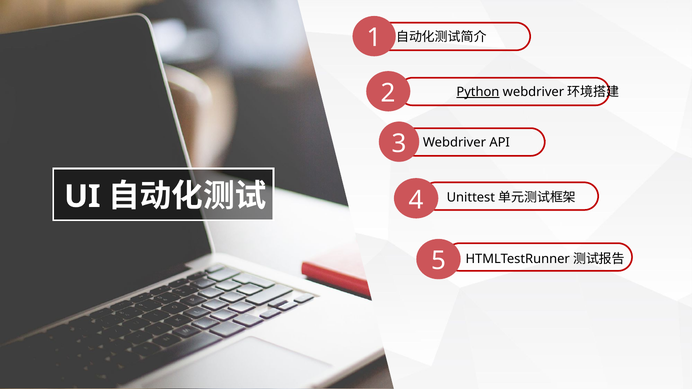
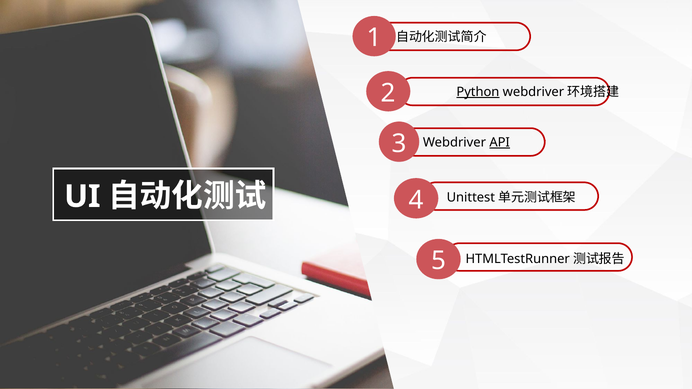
API underline: none -> present
